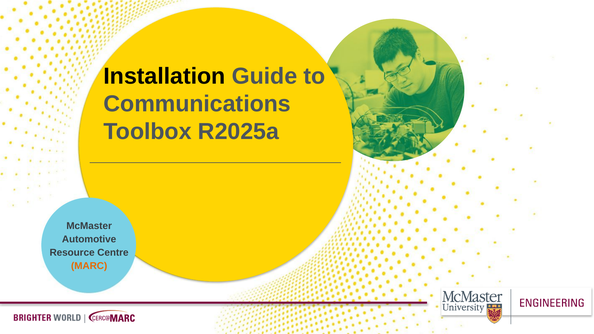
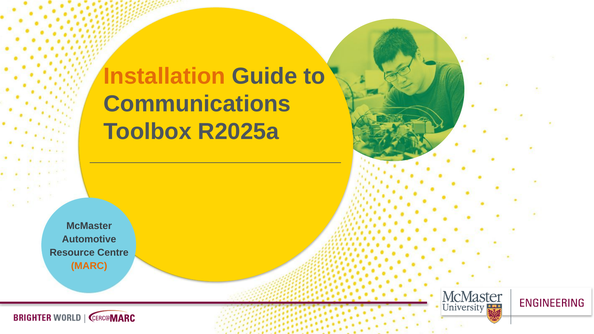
Installation colour: black -> orange
